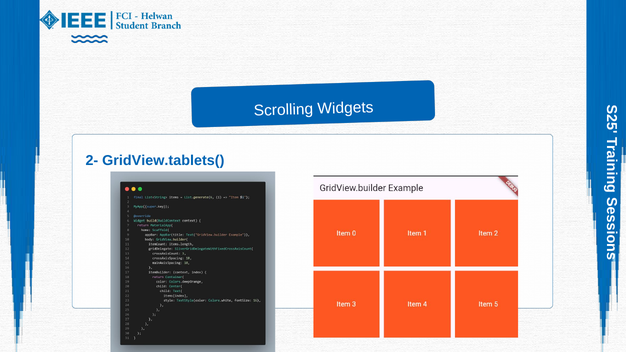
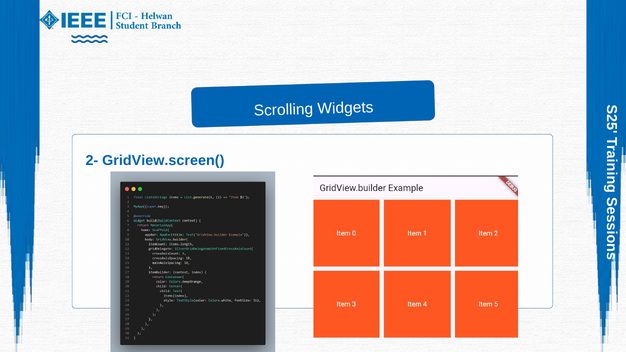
GridView.tablets(: GridView.tablets( -> GridView.screen(
